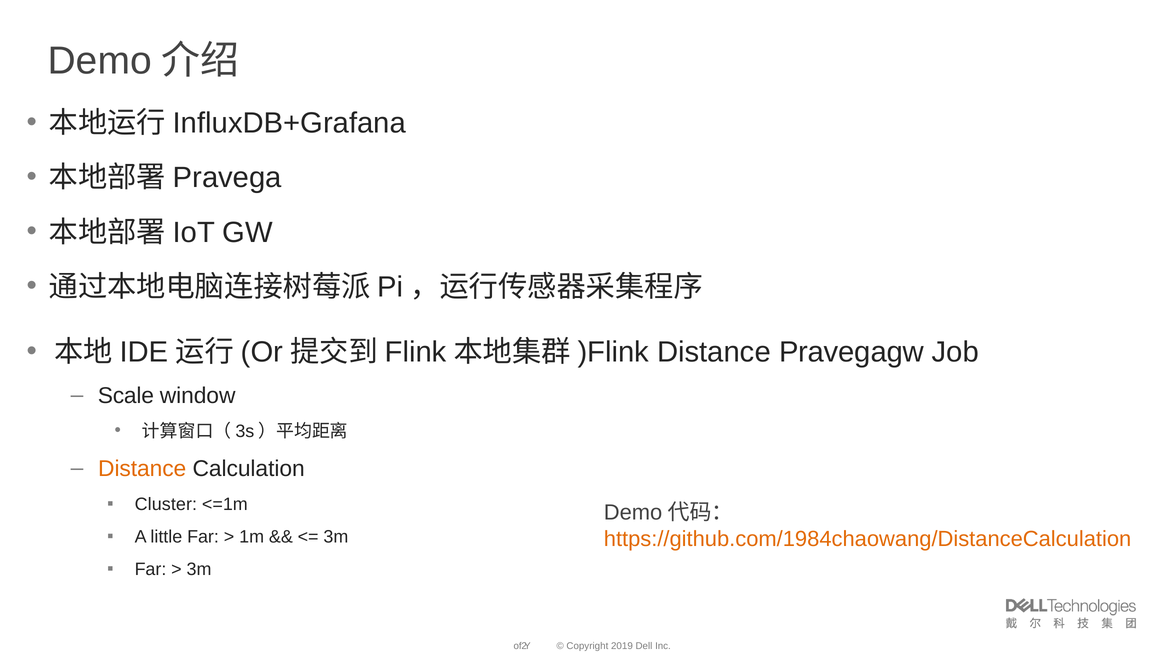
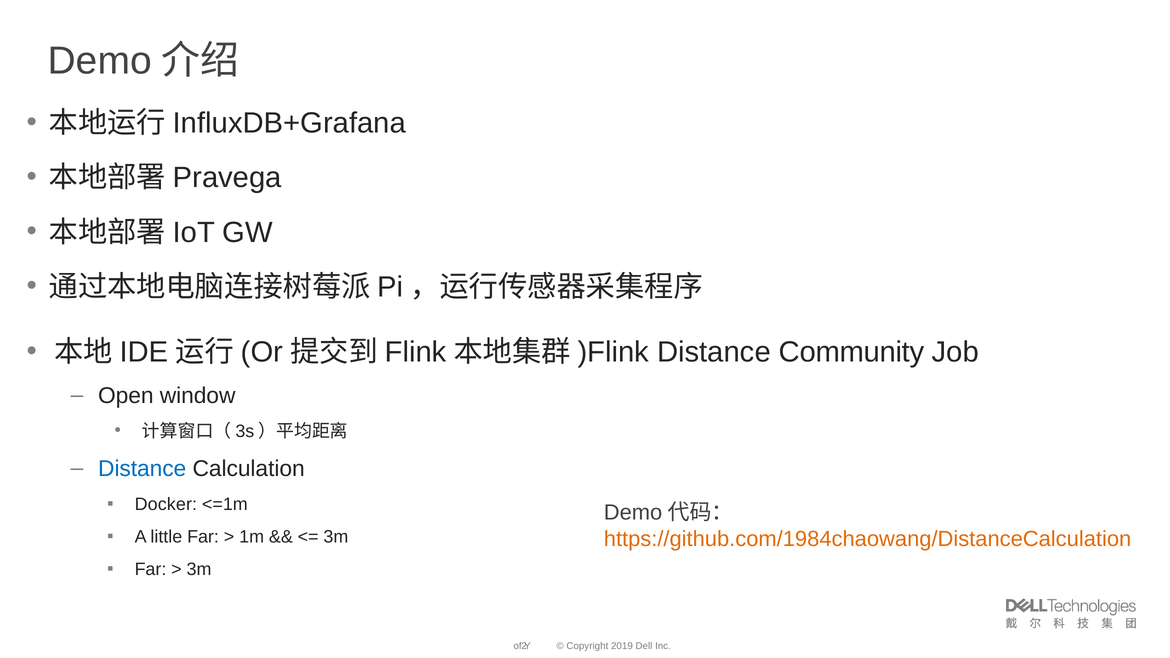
Pravegagw: Pravegagw -> Community
Scale: Scale -> Open
Distance at (142, 469) colour: orange -> blue
Cluster: Cluster -> Docker
